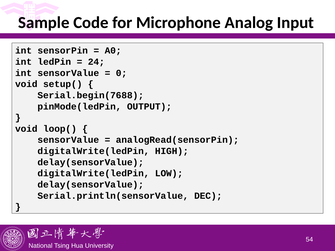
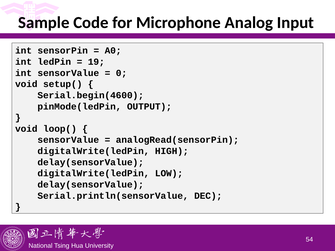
24: 24 -> 19
Serial.begin(7688: Serial.begin(7688 -> Serial.begin(4600
